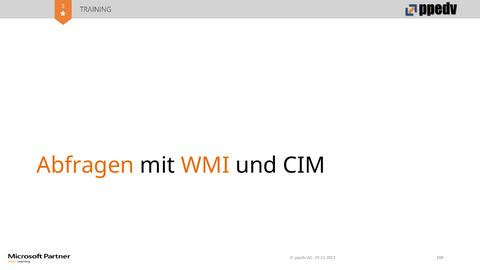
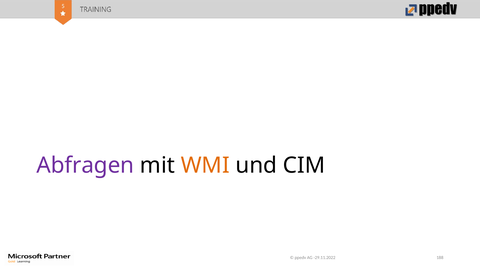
Abfragen colour: orange -> purple
